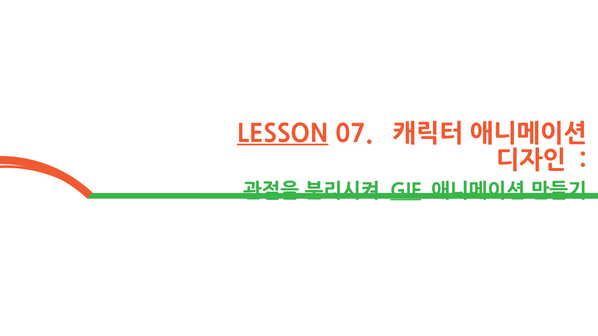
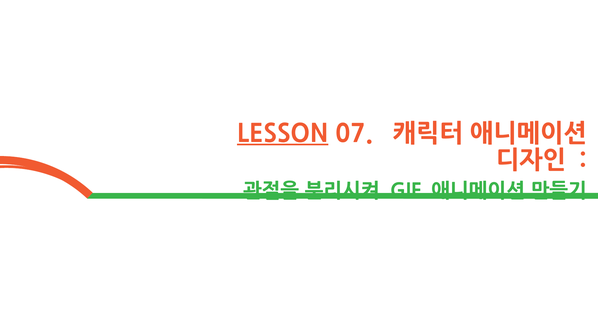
GIF underline: present -> none
